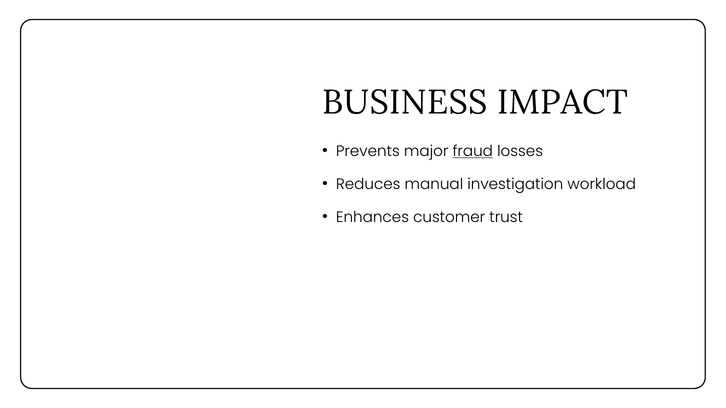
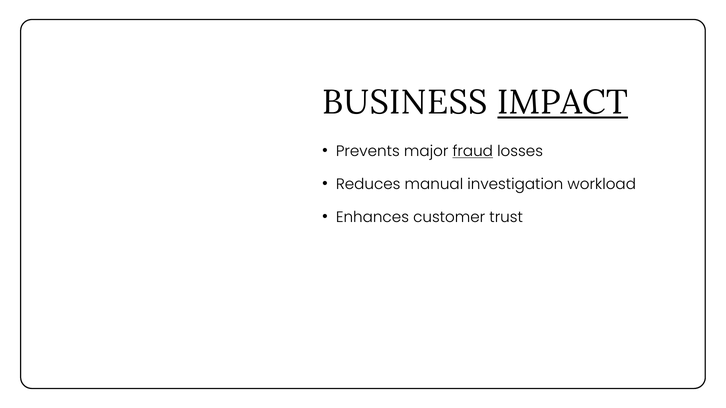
IMPACT underline: none -> present
